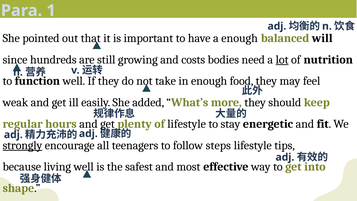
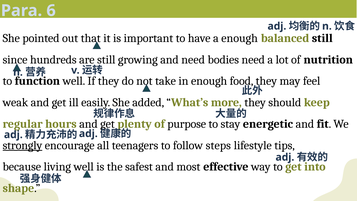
1: 1 -> 6
balanced will: will -> still
and costs: costs -> need
lot underline: present -> none
of lifestyle: lifestyle -> purpose
